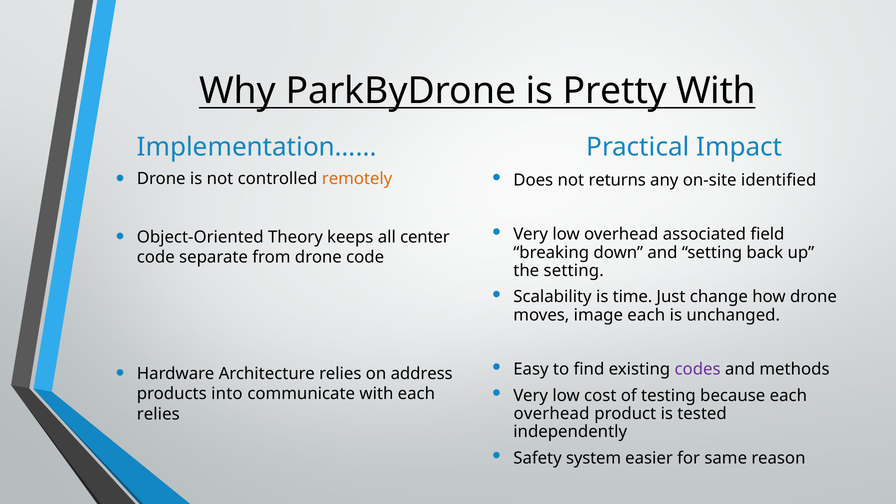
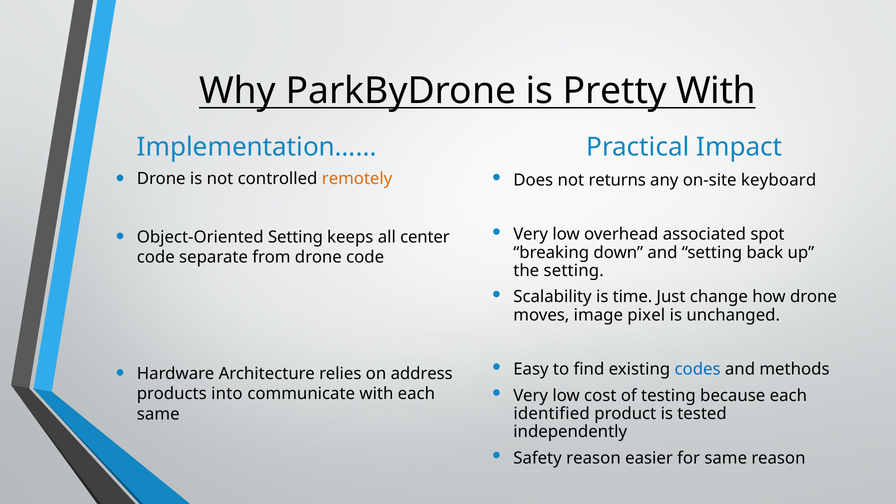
identified: identified -> keyboard
field: field -> spot
Object-Oriented Theory: Theory -> Setting
image each: each -> pixel
codes colour: purple -> blue
overhead at (552, 414): overhead -> identified
relies at (158, 414): relies -> same
Safety system: system -> reason
